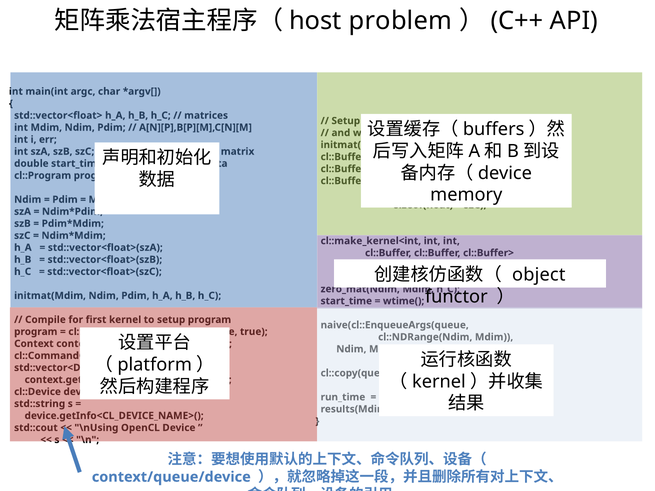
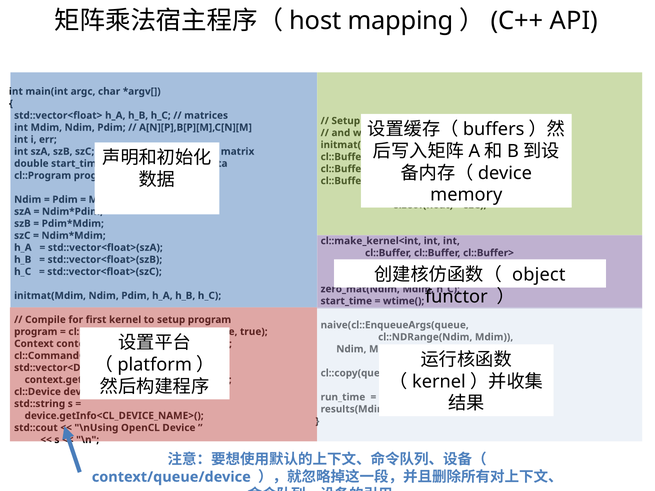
problem: problem -> mapping
